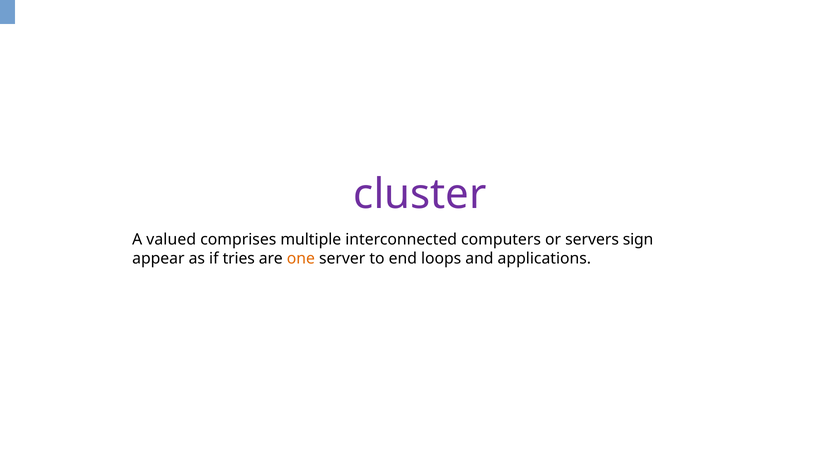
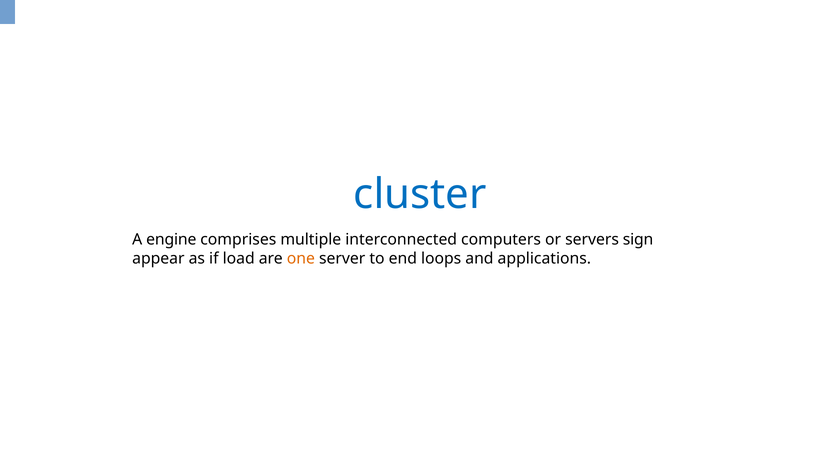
cluster colour: purple -> blue
valued: valued -> engine
tries: tries -> load
